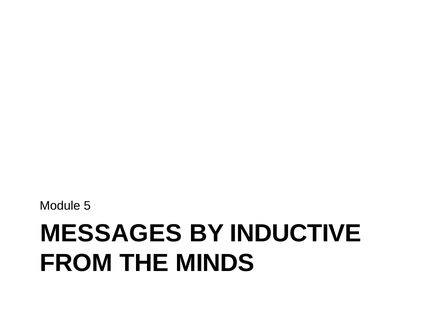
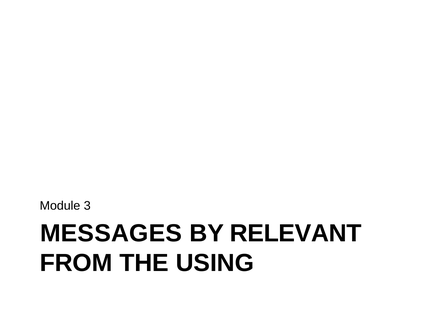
5: 5 -> 3
INDUCTIVE: INDUCTIVE -> RELEVANT
MINDS: MINDS -> USING
